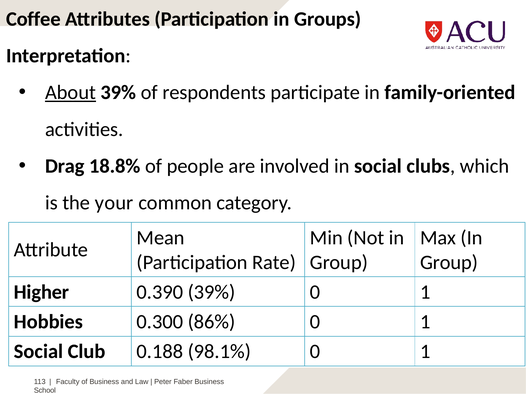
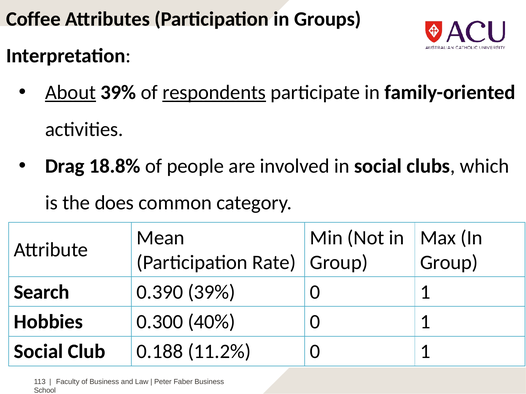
respondents underline: none -> present
your: your -> does
Higher: Higher -> Search
86%: 86% -> 40%
98.1%: 98.1% -> 11.2%
